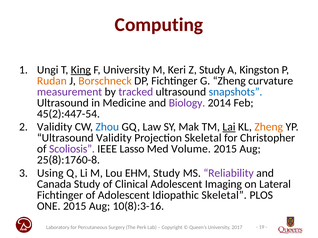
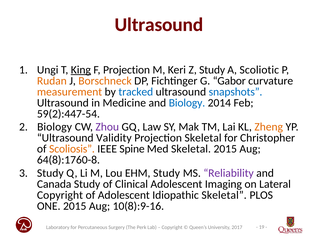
Computing at (159, 25): Computing -> Ultrasound
F University: University -> Projection
Kingston: Kingston -> Scoliotic
G Zheng: Zheng -> Gabor
measurement colour: purple -> orange
tracked colour: purple -> blue
Biology at (187, 103) colour: purple -> blue
45(2):447-54: 45(2):447-54 -> 59(2):447-54
Validity at (55, 127): Validity -> Biology
Zhou colour: blue -> purple
Lai underline: present -> none
Scoliosis colour: purple -> orange
Lasso: Lasso -> Spine
Med Volume: Volume -> Skeletal
25(8):1760-8: 25(8):1760-8 -> 64(8):1760-8
Using at (50, 174): Using -> Study
Fichtinger at (60, 196): Fichtinger -> Copyright
10(8):3-16: 10(8):3-16 -> 10(8):9-16
